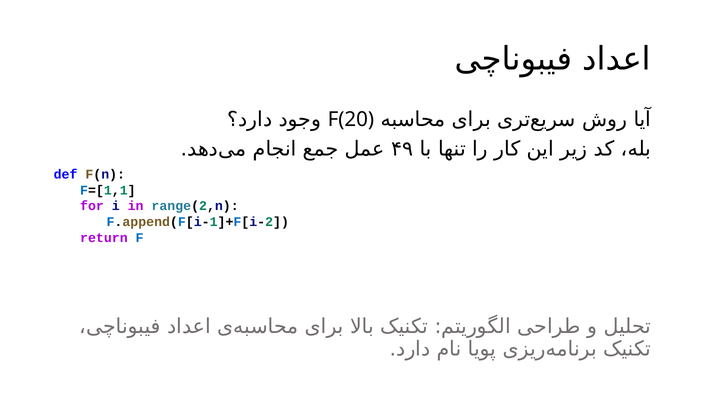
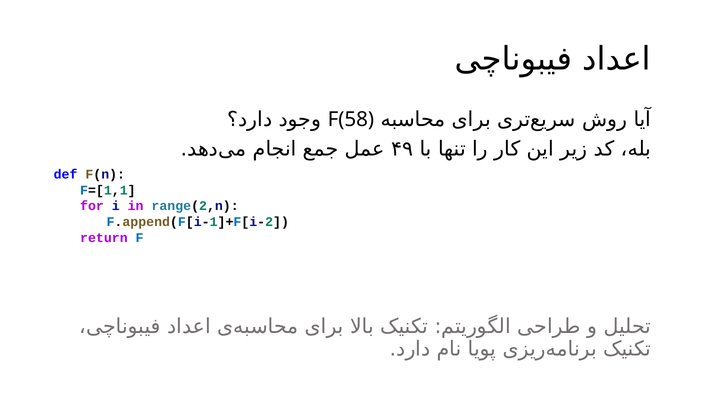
F(20: F(20 -> F(58
